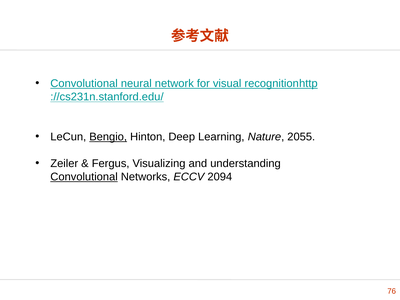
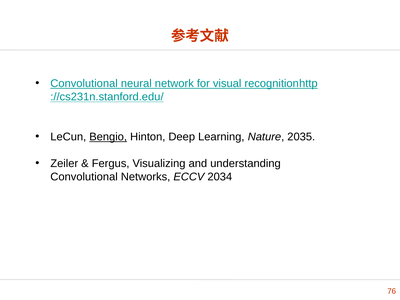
2055: 2055 -> 2035
Convolutional at (84, 177) underline: present -> none
2094: 2094 -> 2034
